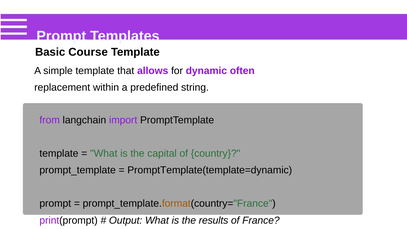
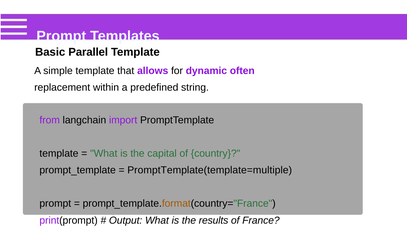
Course: Course -> Parallel
PromptTemplate(template=dynamic: PromptTemplate(template=dynamic -> PromptTemplate(template=multiple
